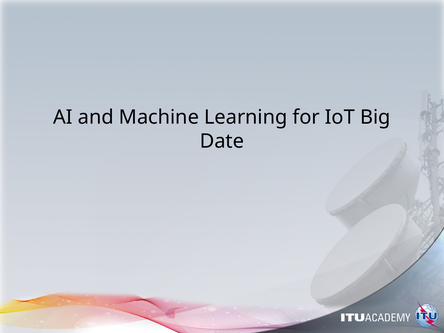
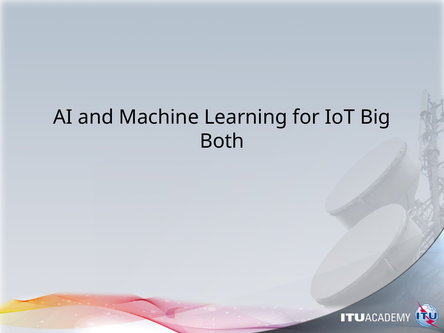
Date: Date -> Both
